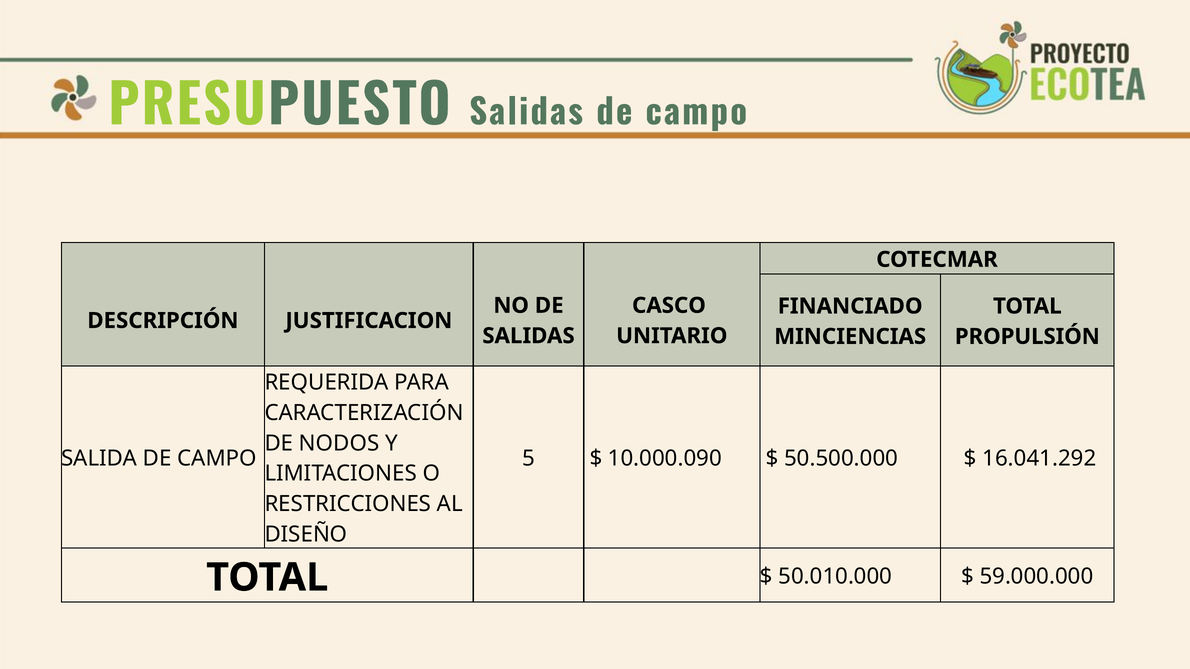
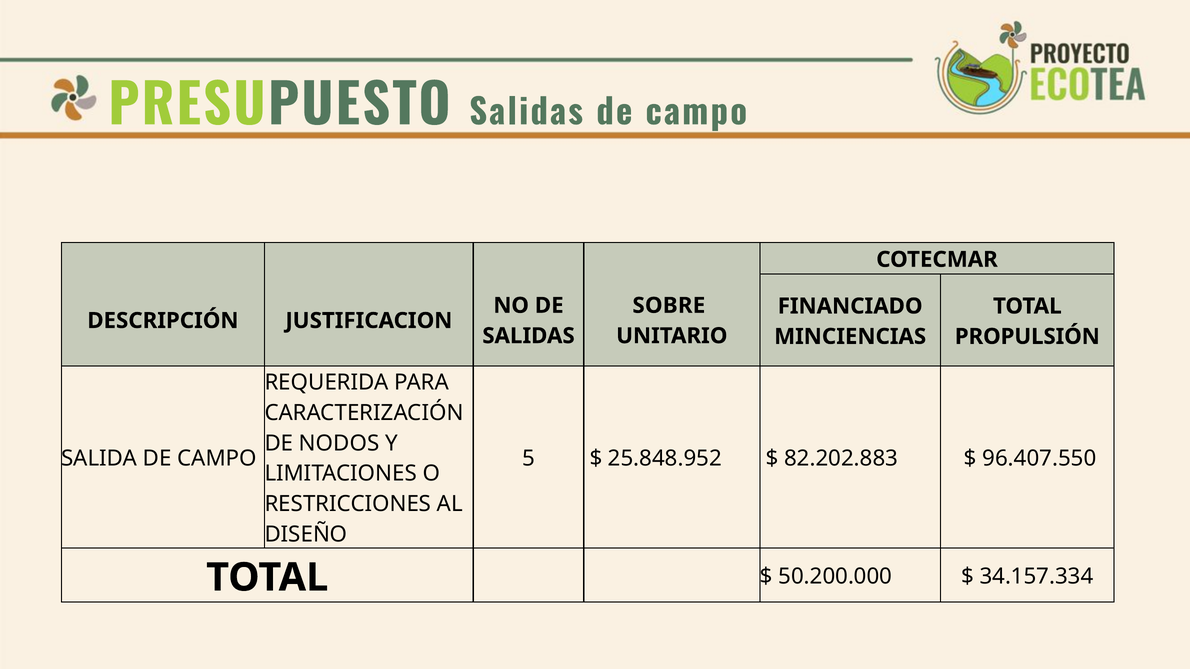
CASCO: CASCO -> SOBRE
10.000.090: 10.000.090 -> 25.848.952
50.500.000: 50.500.000 -> 82.202.883
16.041.292: 16.041.292 -> 96.407.550
50.010.000: 50.010.000 -> 50.200.000
59.000.000: 59.000.000 -> 34.157.334
